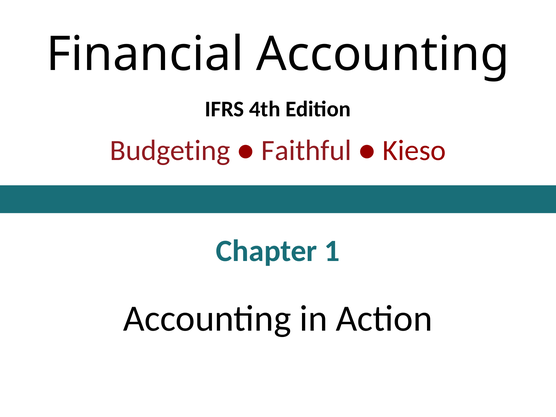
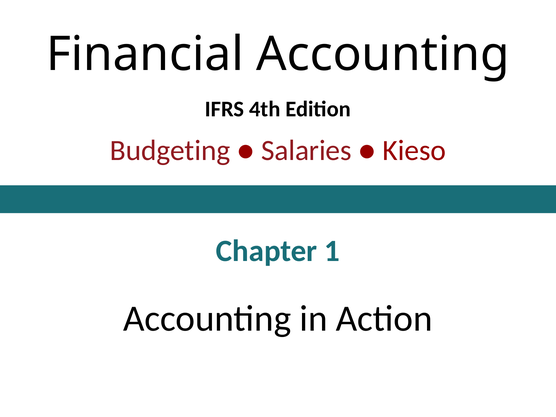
Faithful: Faithful -> Salaries
